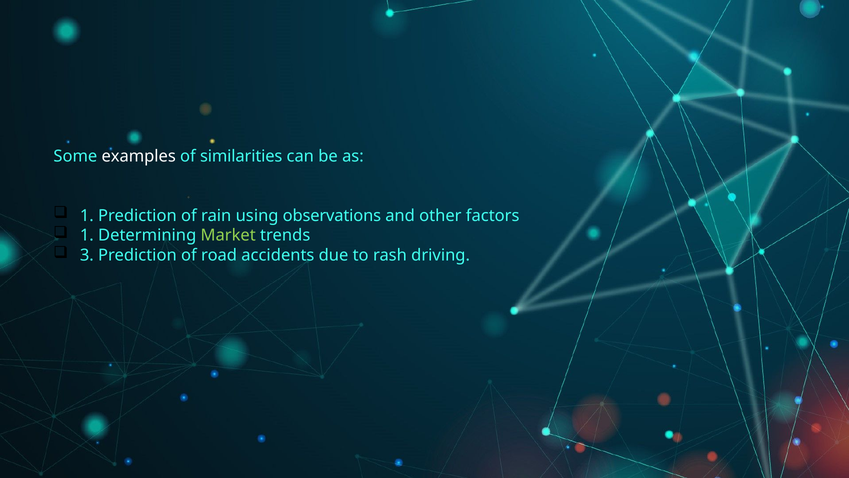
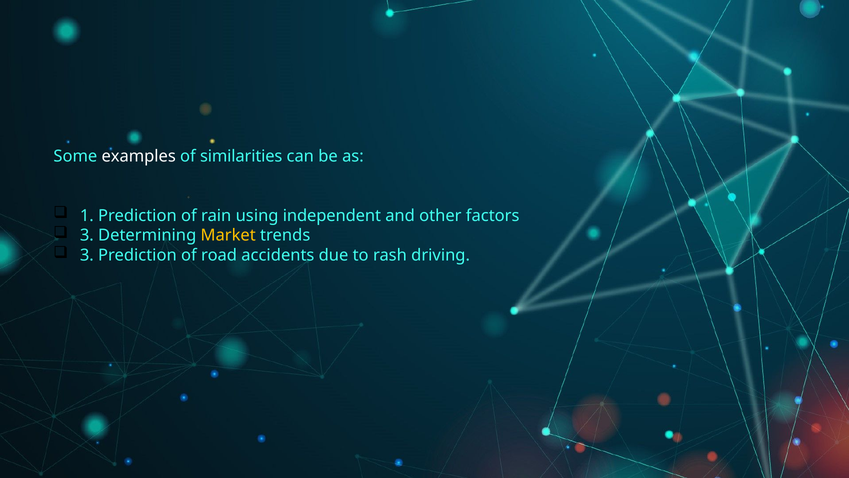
observations: observations -> independent
1 at (87, 235): 1 -> 3
Market colour: light green -> yellow
